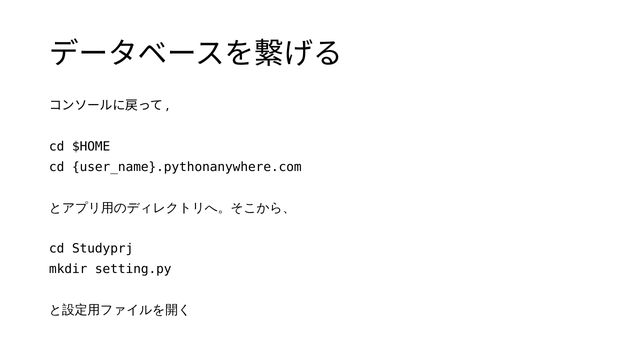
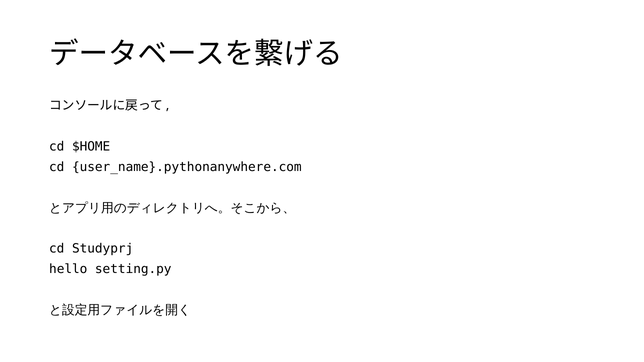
mkdir: mkdir -> hello
